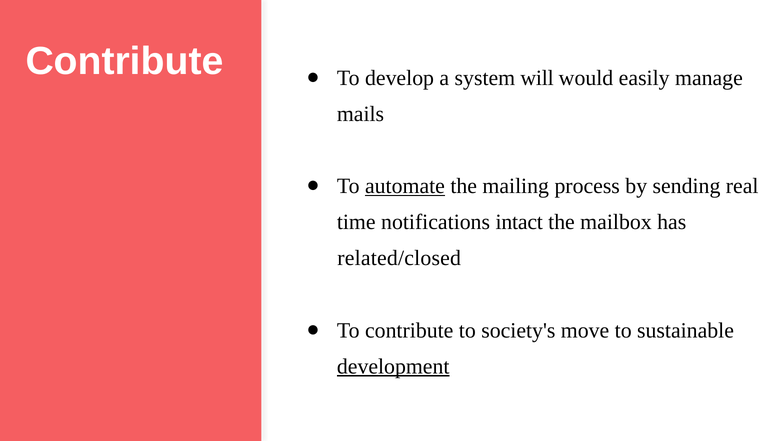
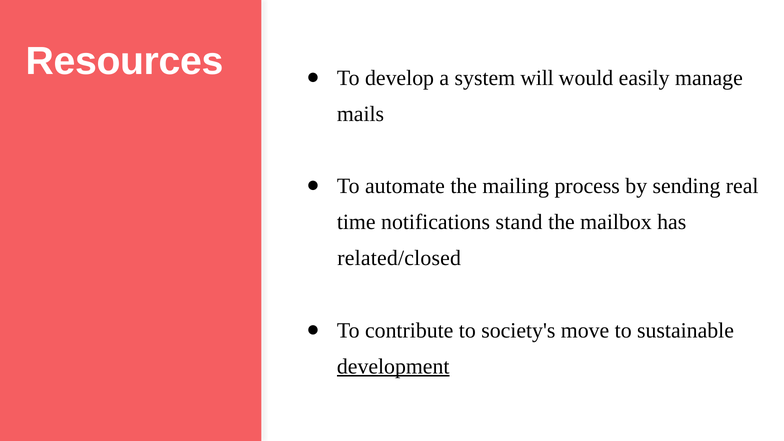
Contribute at (125, 61): Contribute -> Resources
automate underline: present -> none
intact: intact -> stand
